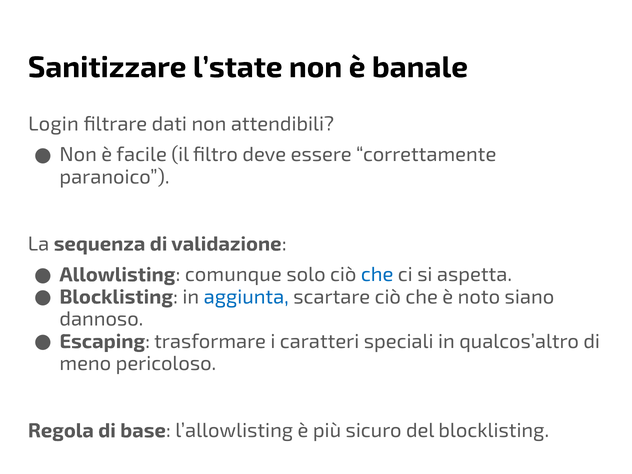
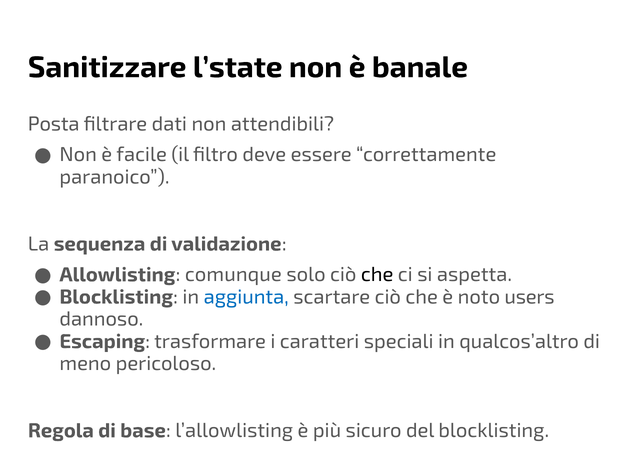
Login: Login -> Posta
che at (377, 275) colour: blue -> black
siano: siano -> users
